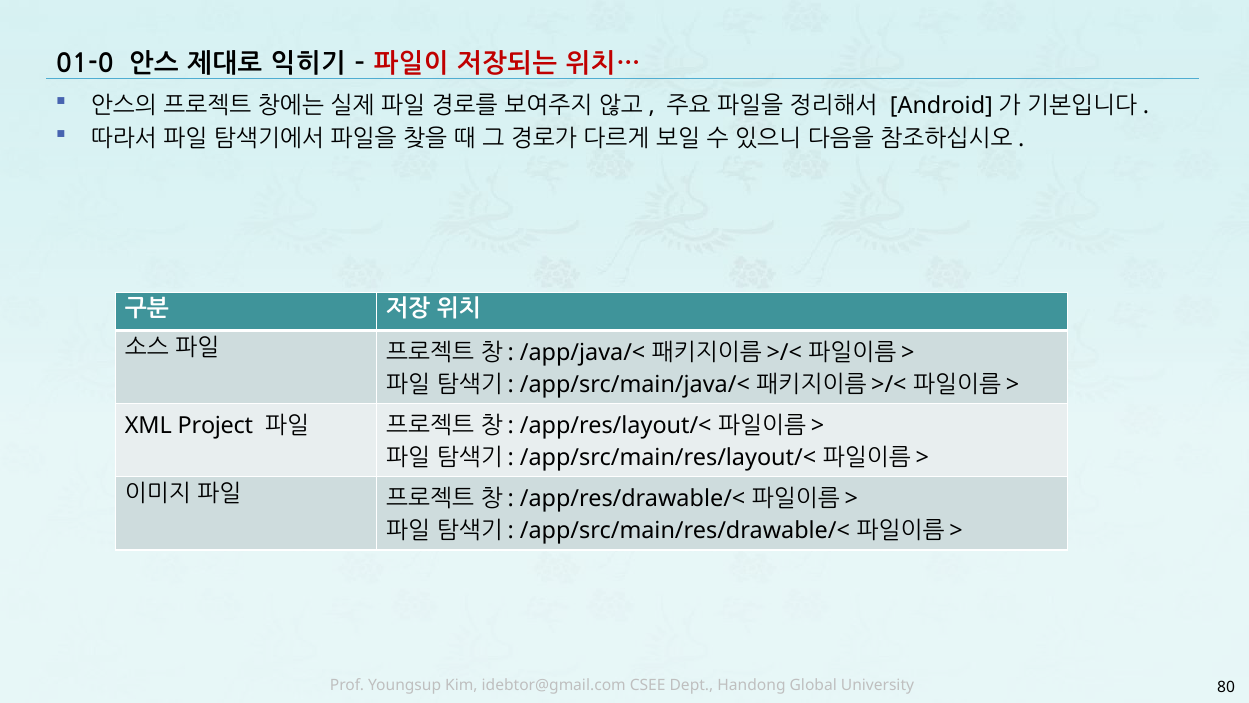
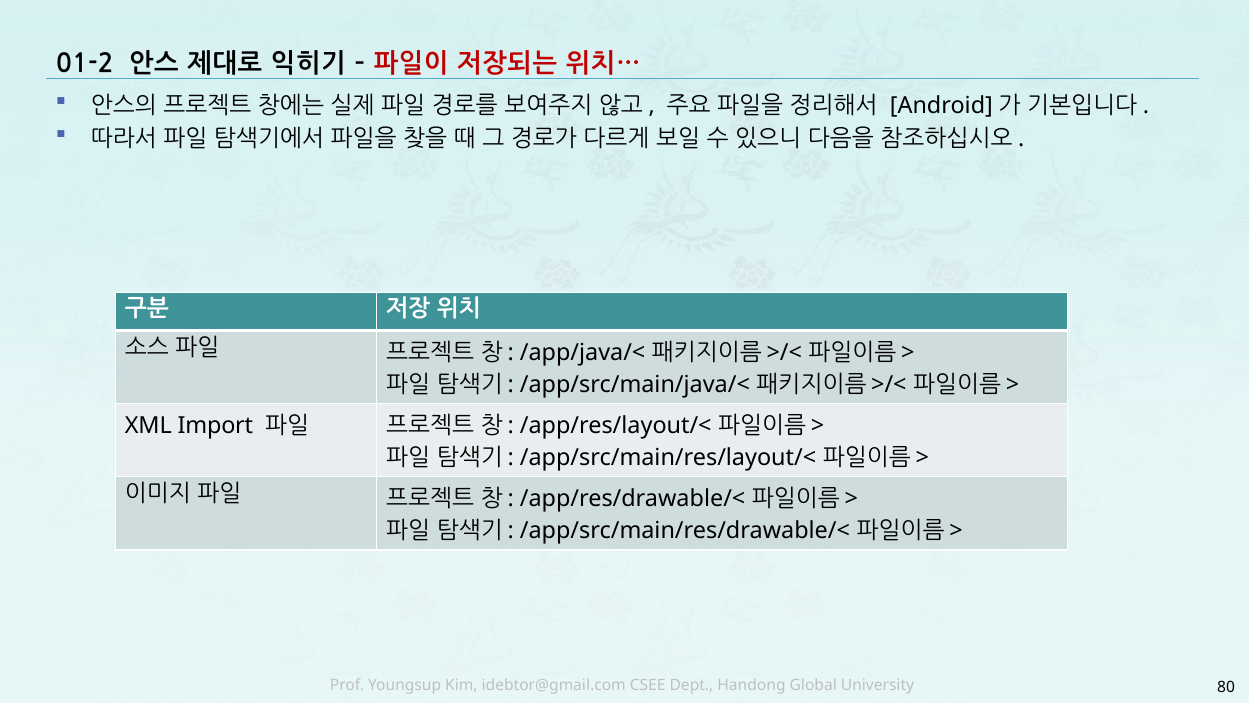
01-0: 01-0 -> 01-2
Project: Project -> Import
